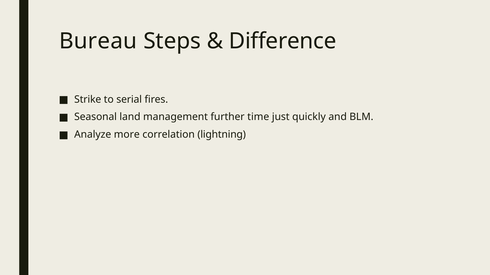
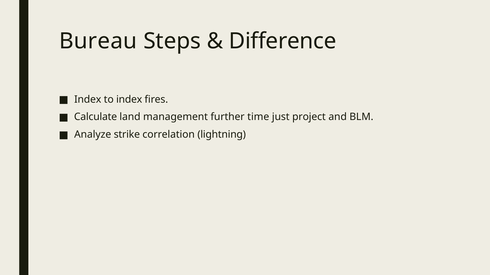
Strike at (88, 100): Strike -> Index
to serial: serial -> index
Seasonal: Seasonal -> Calculate
quickly: quickly -> project
more: more -> strike
